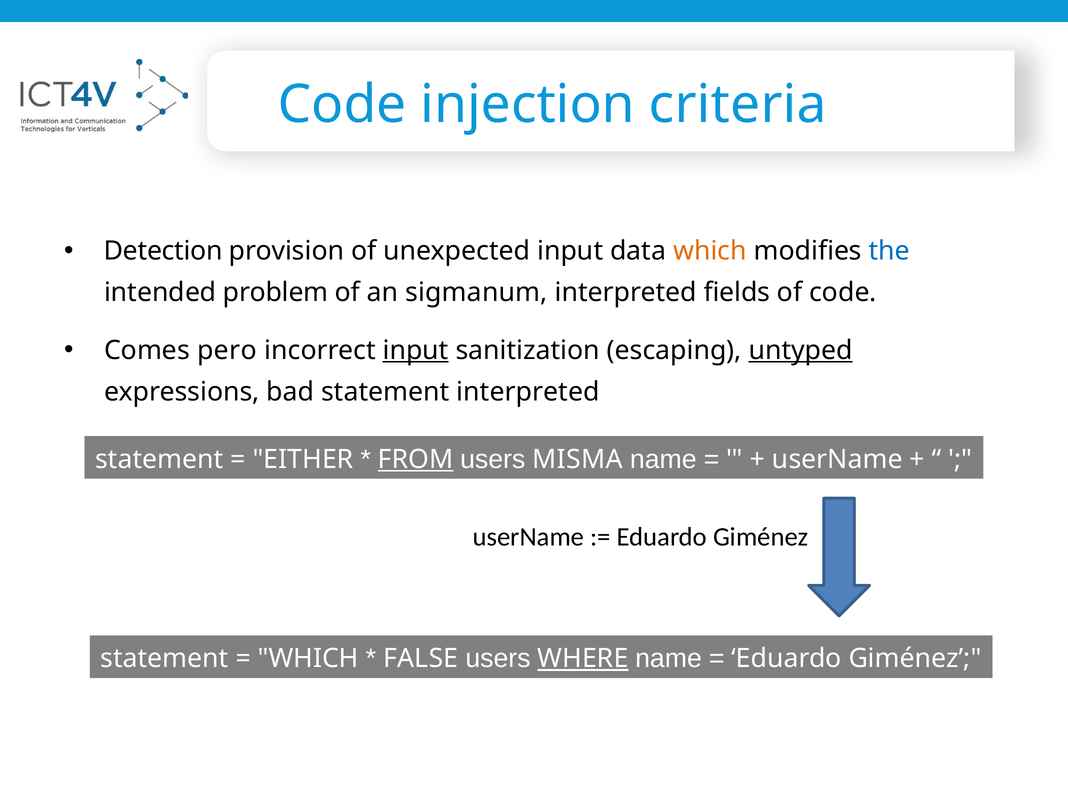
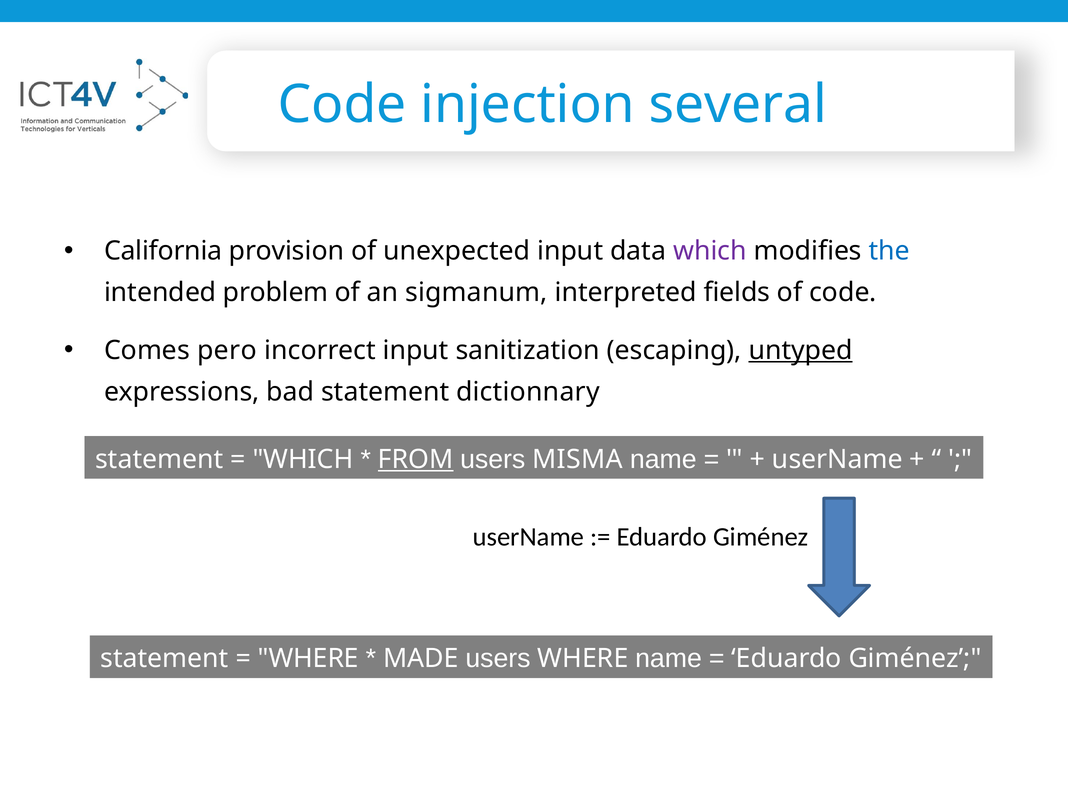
criteria: criteria -> several
Detection: Detection -> California
which at (710, 251) colour: orange -> purple
input at (416, 350) underline: present -> none
statement interpreted: interpreted -> dictionnary
EITHER at (303, 459): EITHER -> WHICH
WHICH at (308, 659): WHICH -> WHERE
FALSE: FALSE -> MADE
WHERE at (583, 659) underline: present -> none
